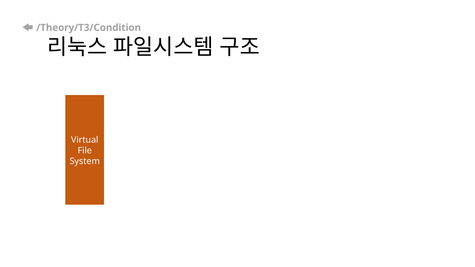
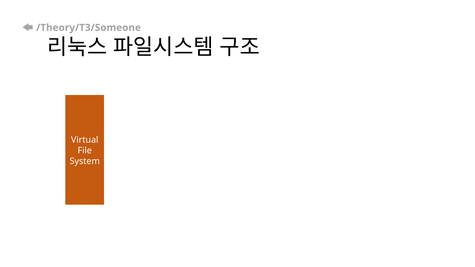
/Theory/T3/Condition: /Theory/T3/Condition -> /Theory/T3/Someone
